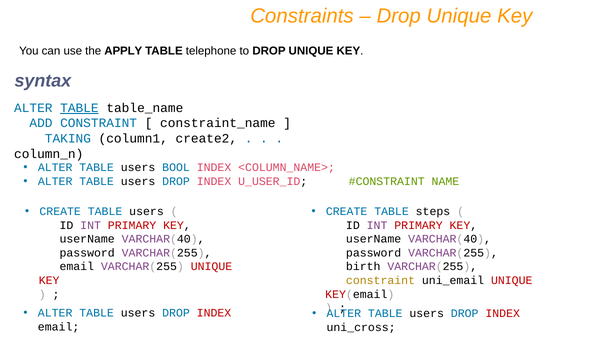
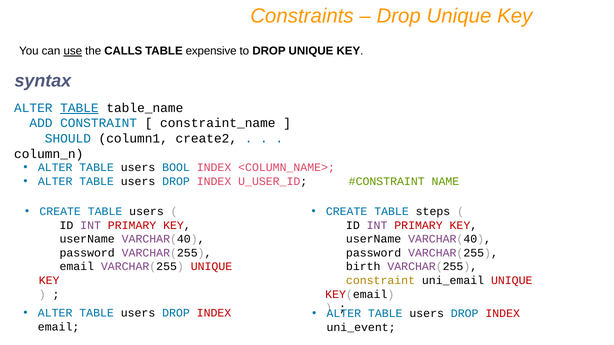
use underline: none -> present
APPLY: APPLY -> CALLS
telephone: telephone -> expensive
TAKING: TAKING -> SHOULD
uni_cross: uni_cross -> uni_event
